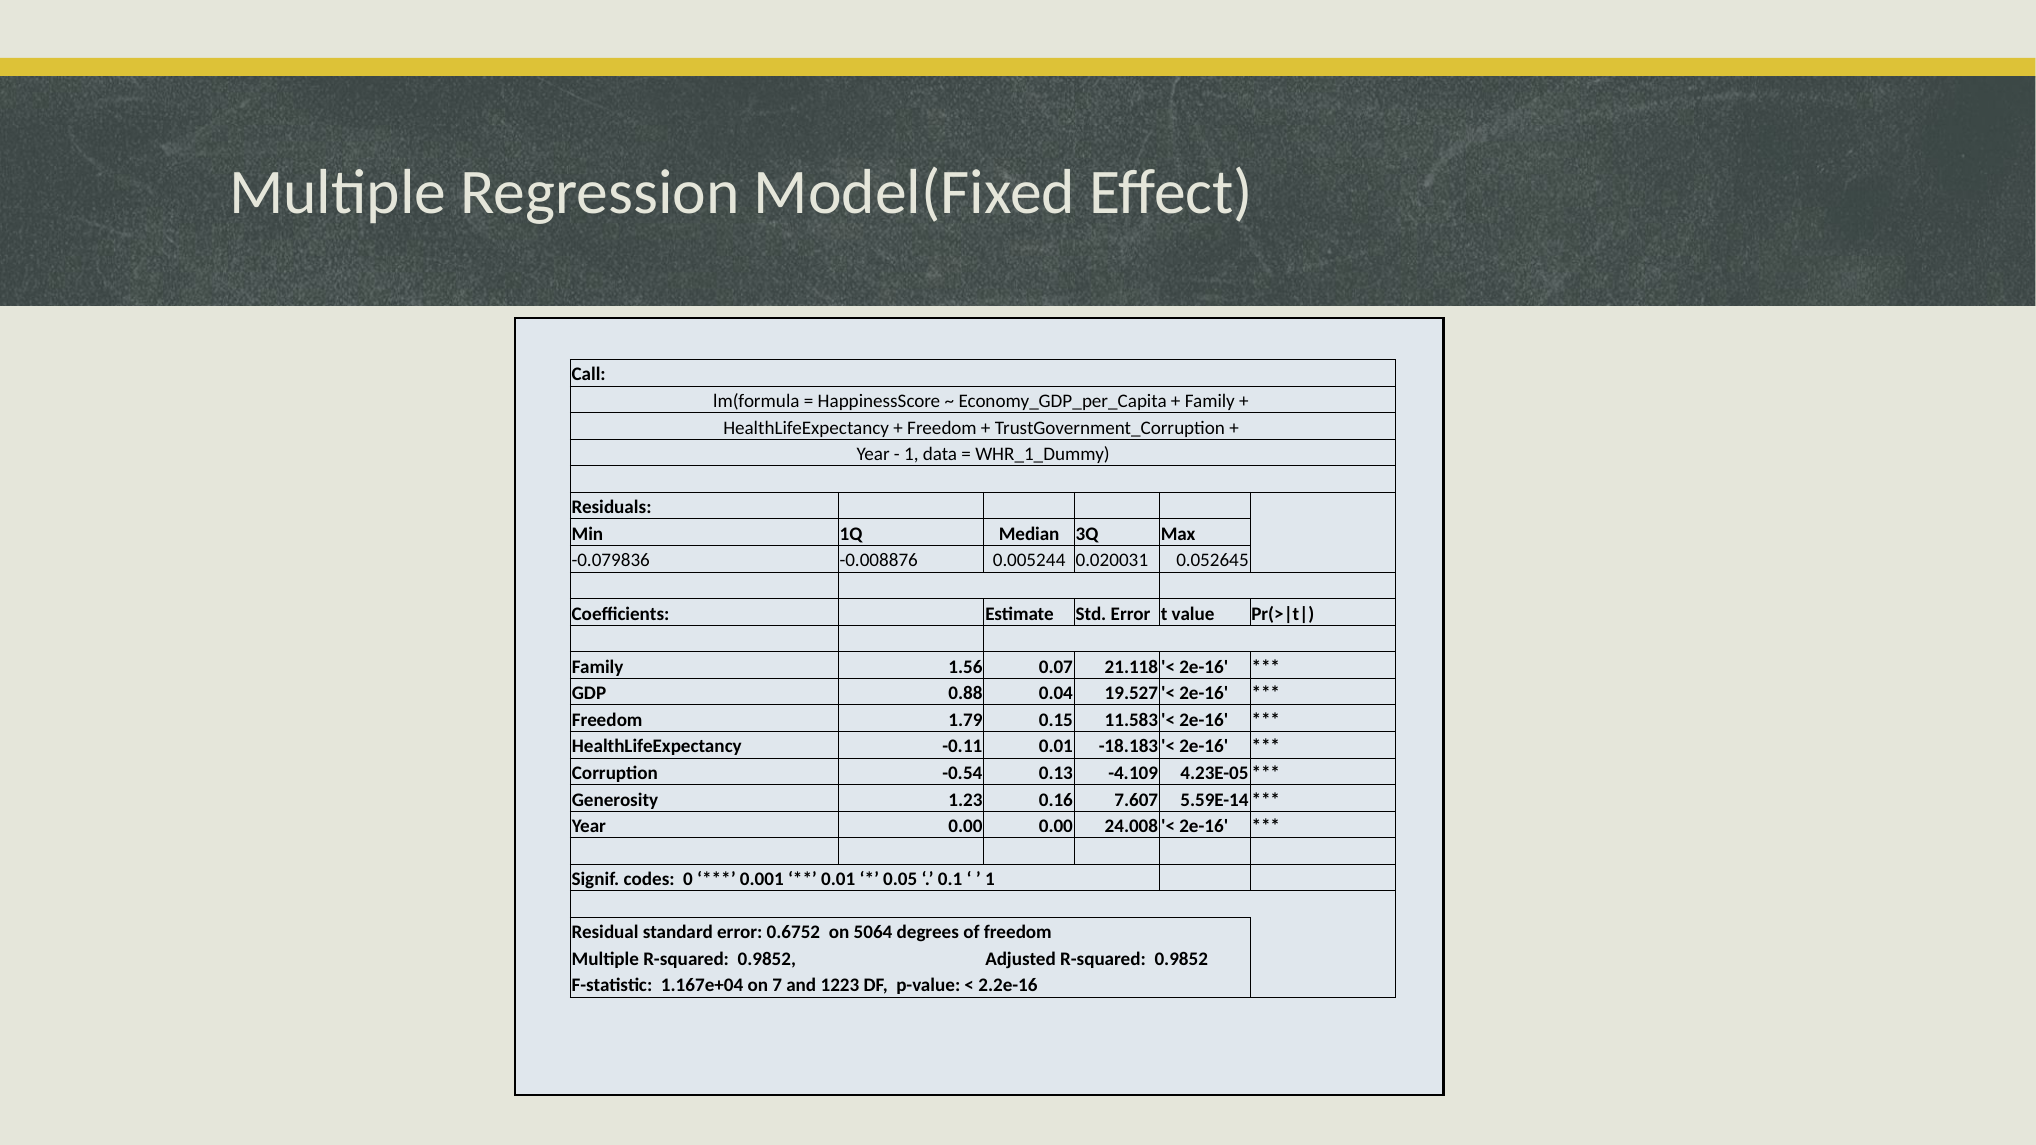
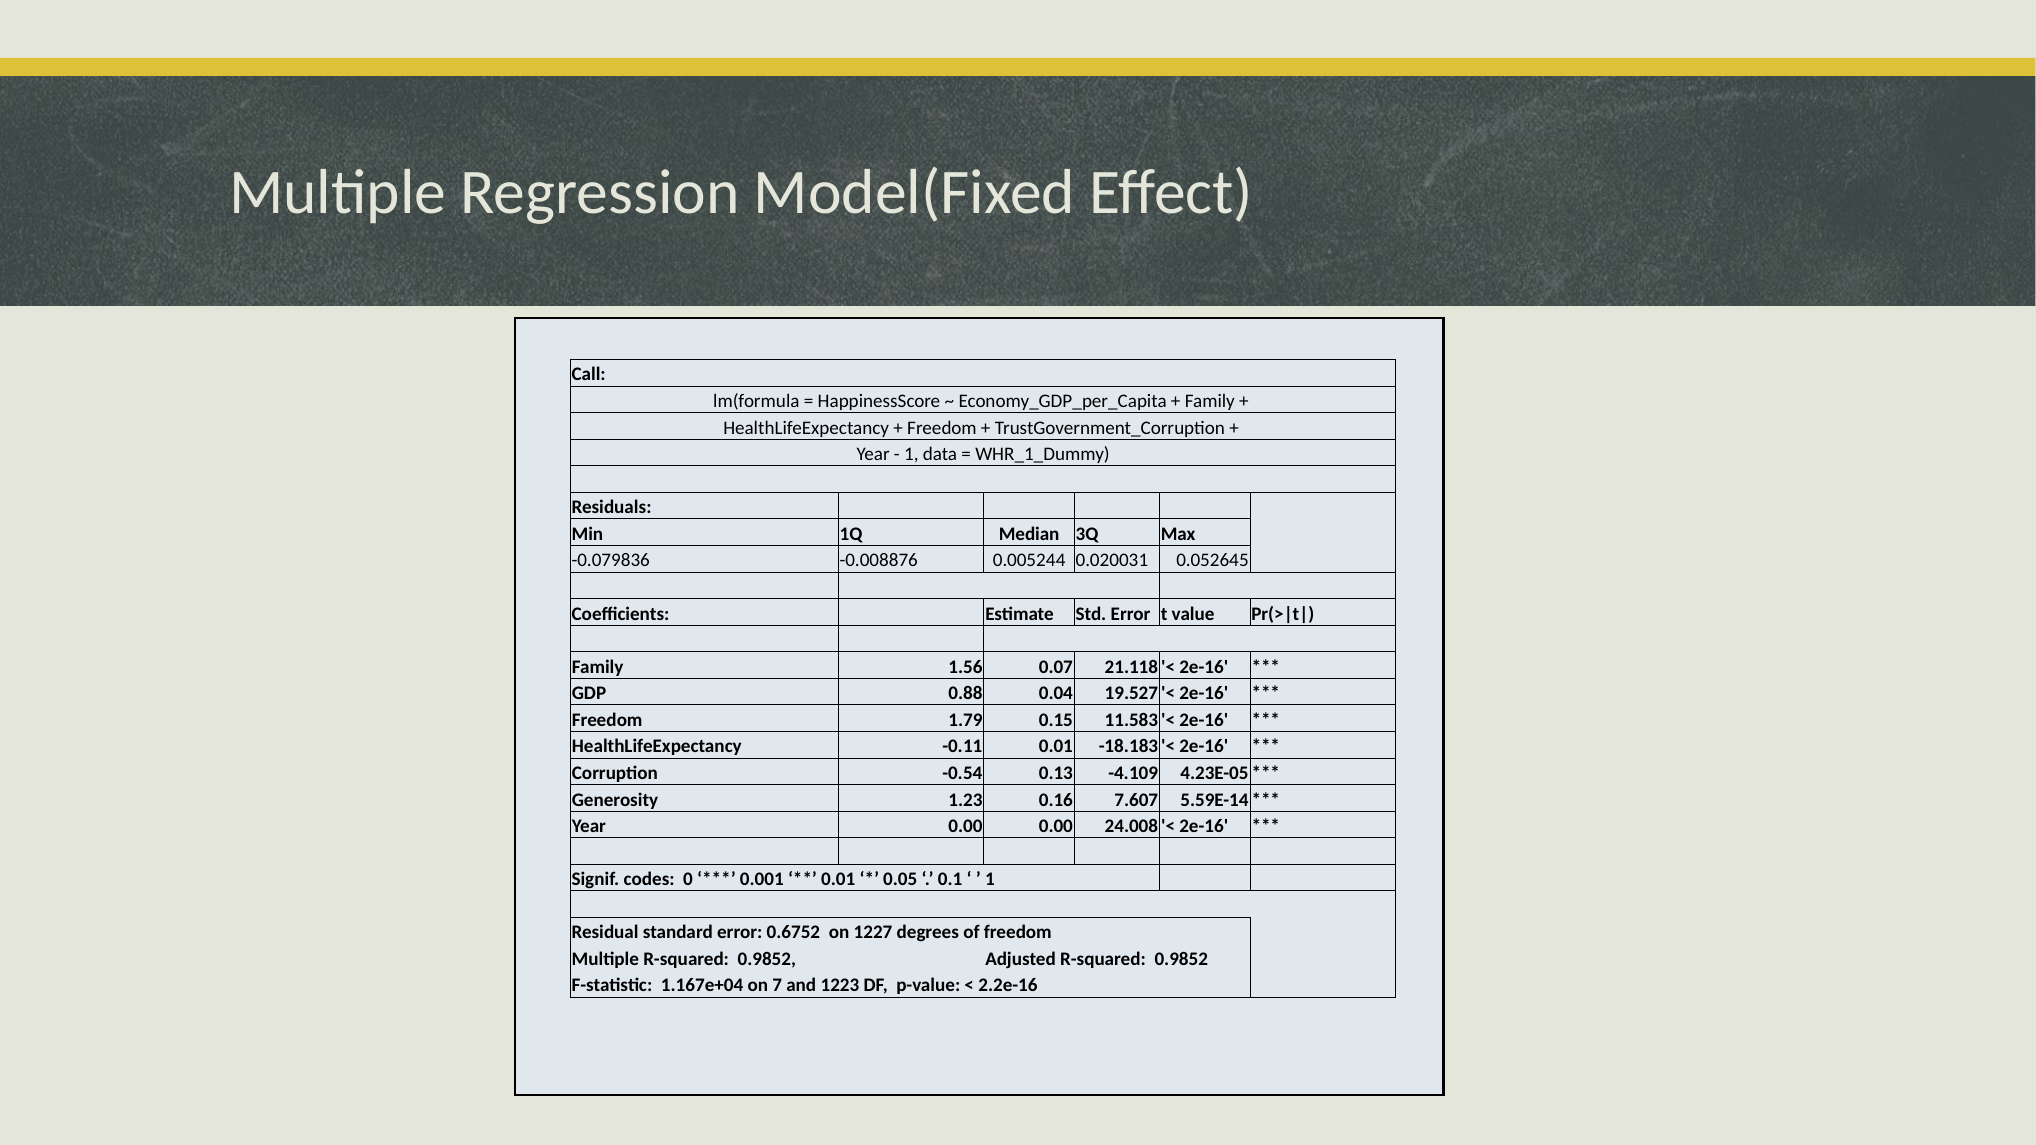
5064: 5064 -> 1227
